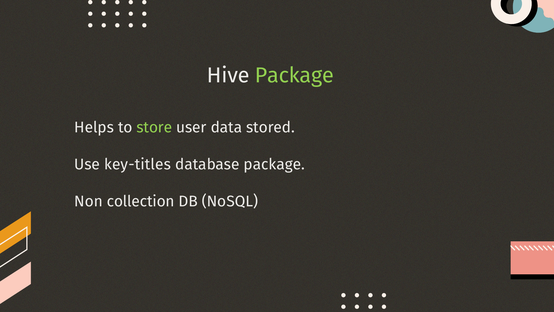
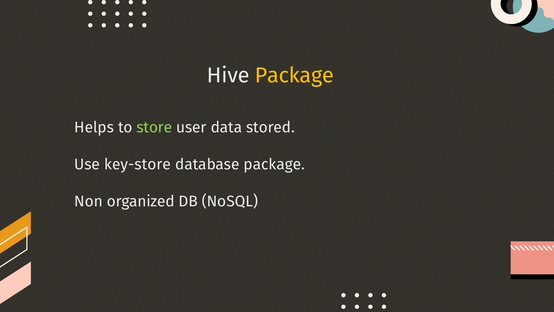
Package at (294, 75) colour: light green -> yellow
key-titles: key-titles -> key-store
collection: collection -> organized
